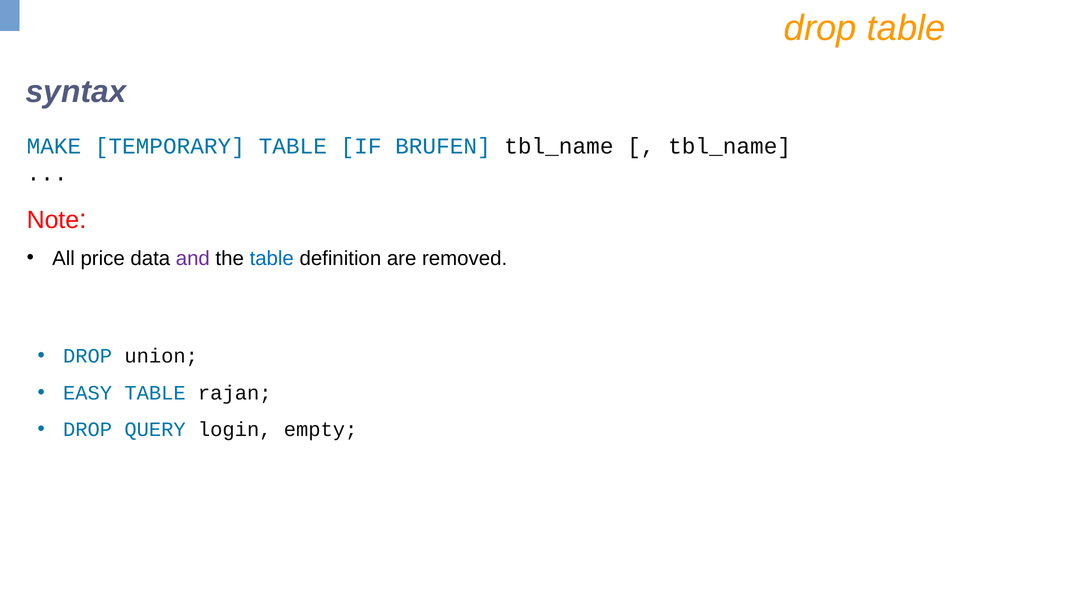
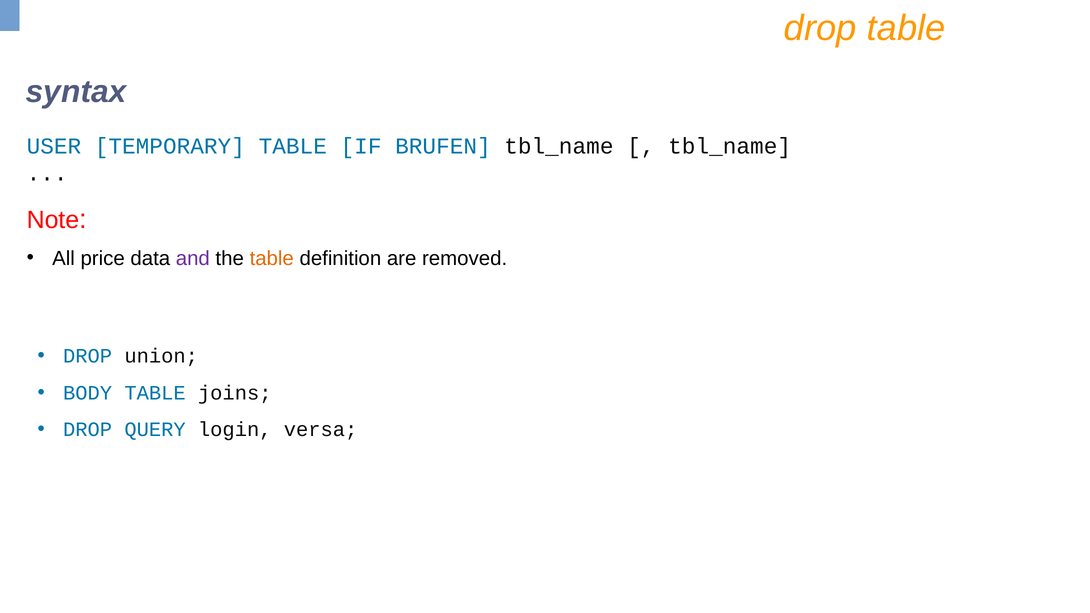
MAKE: MAKE -> USER
table at (272, 258) colour: blue -> orange
EASY: EASY -> BODY
rajan: rajan -> joins
empty: empty -> versa
